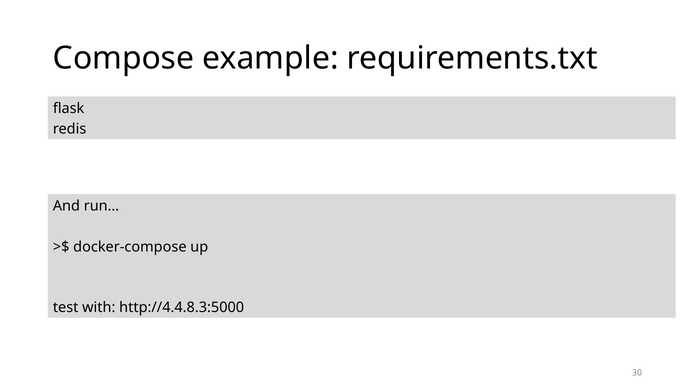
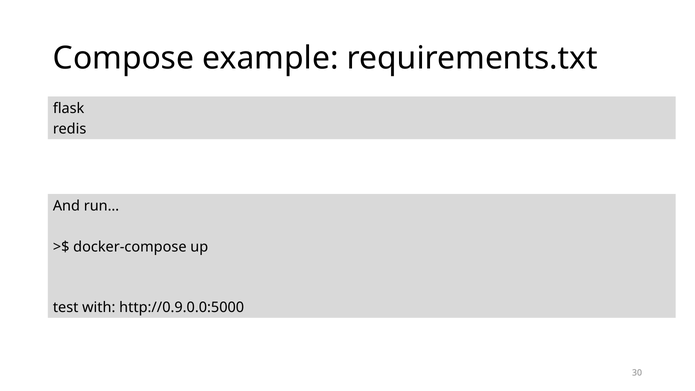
http://4.4.8.3:5000: http://4.4.8.3:5000 -> http://0.9.0.0:5000
